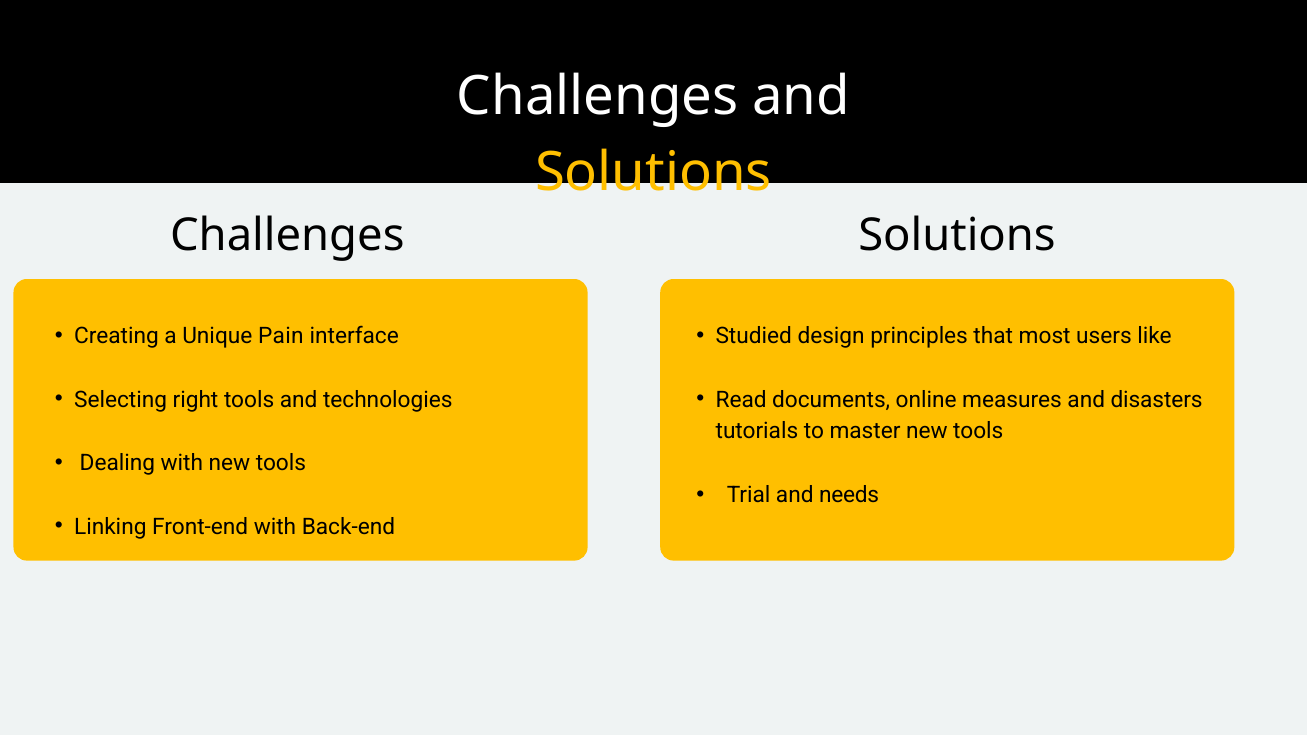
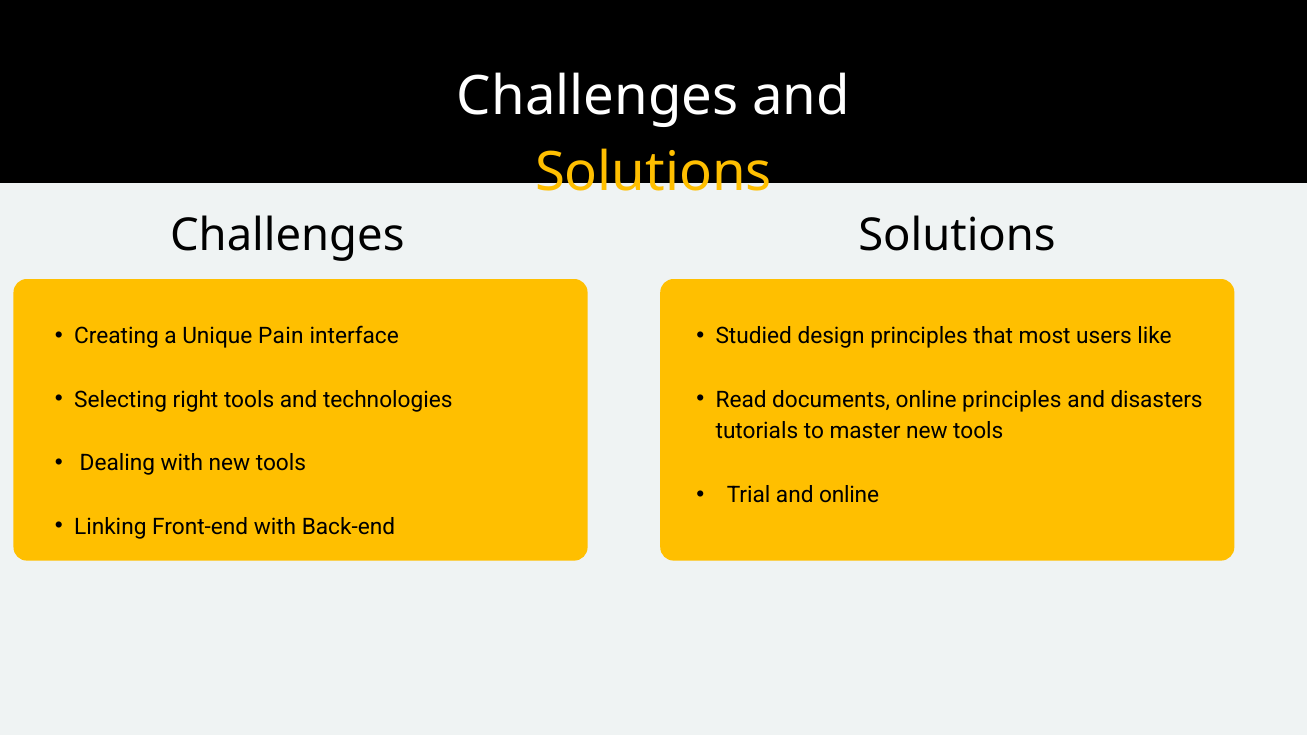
online measures: measures -> principles
and needs: needs -> online
